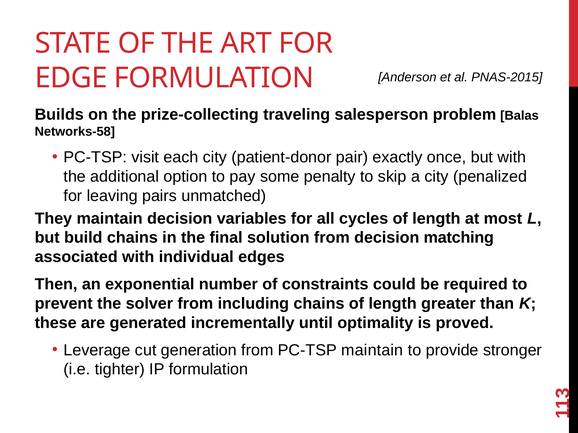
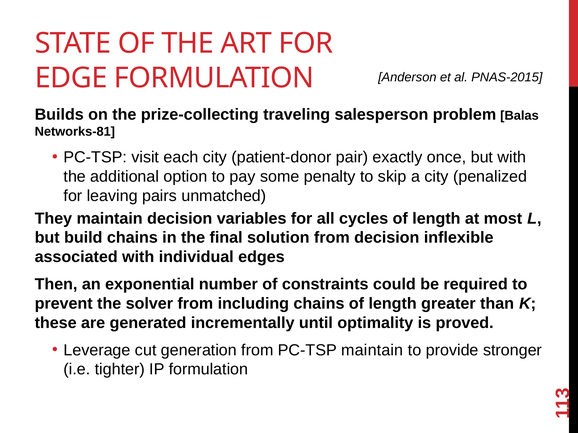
Networks-58: Networks-58 -> Networks-81
matching: matching -> inflexible
